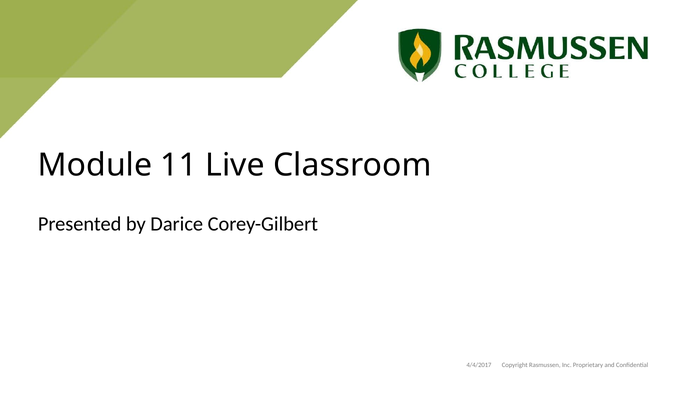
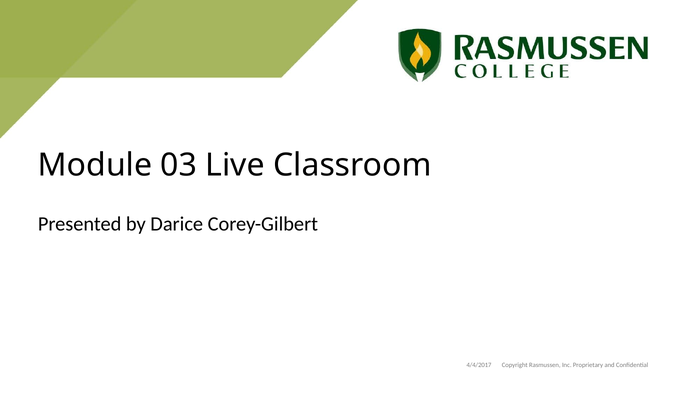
11: 11 -> 03
